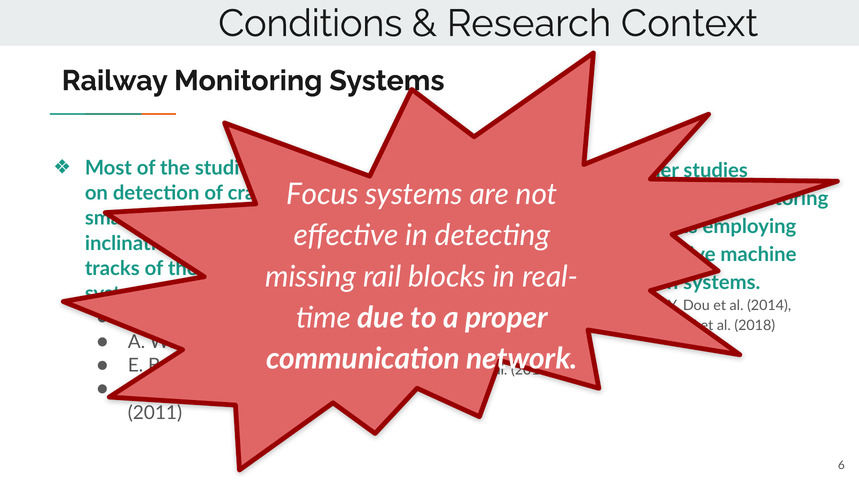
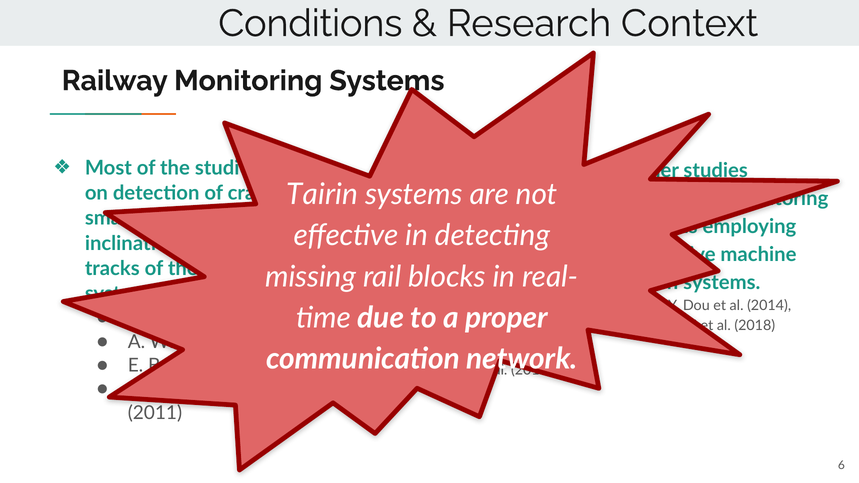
Focus at (322, 195): Focus -> Tairin
